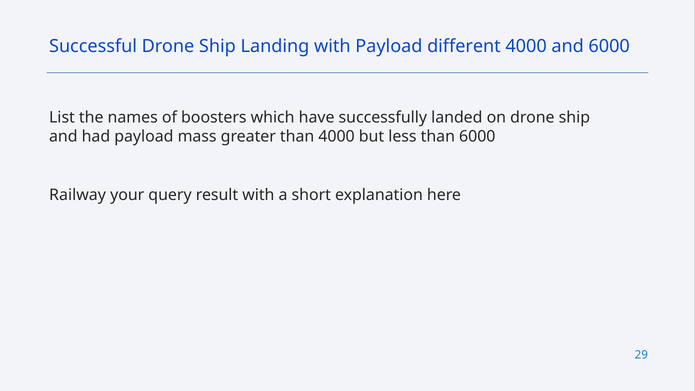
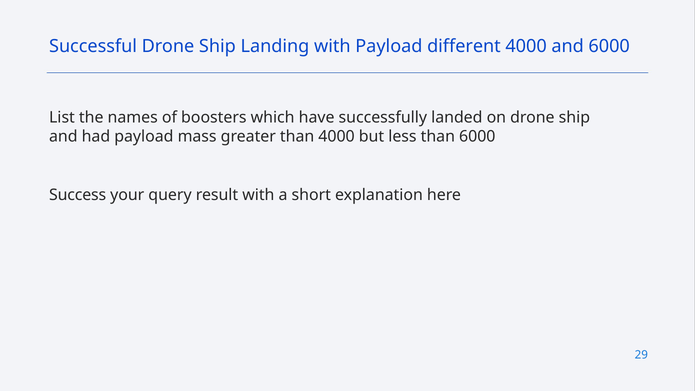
Railway: Railway -> Success
